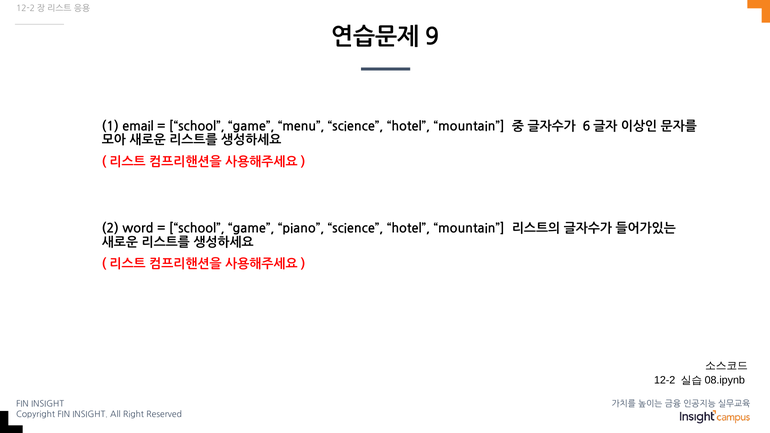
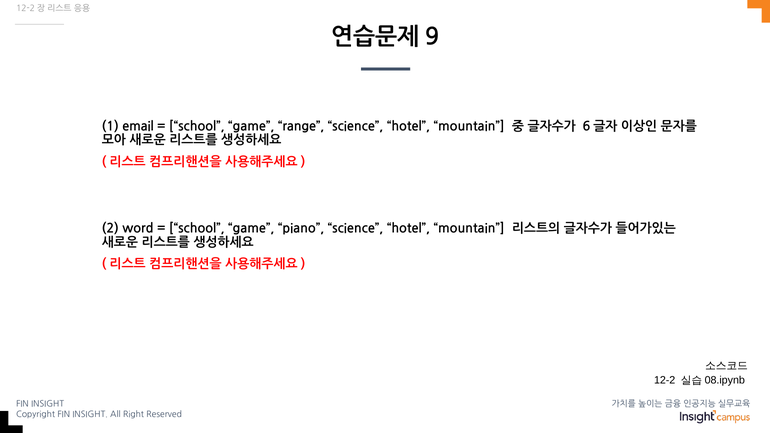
menu: menu -> range
